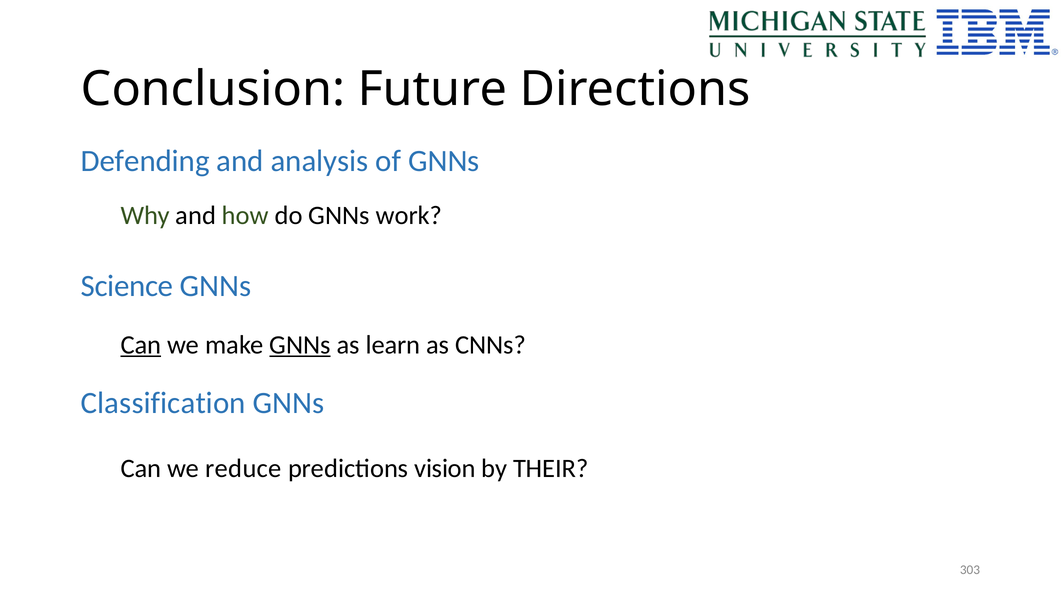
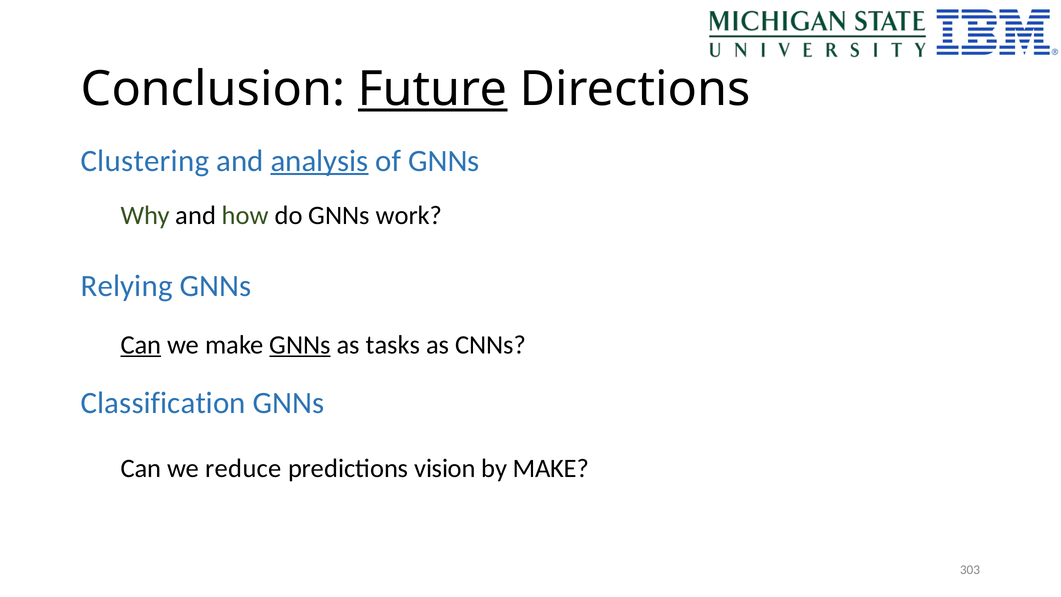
Future underline: none -> present
Defending: Defending -> Clustering
analysis underline: none -> present
Science: Science -> Relying
learn: learn -> tasks
by THEIR: THEIR -> MAKE
